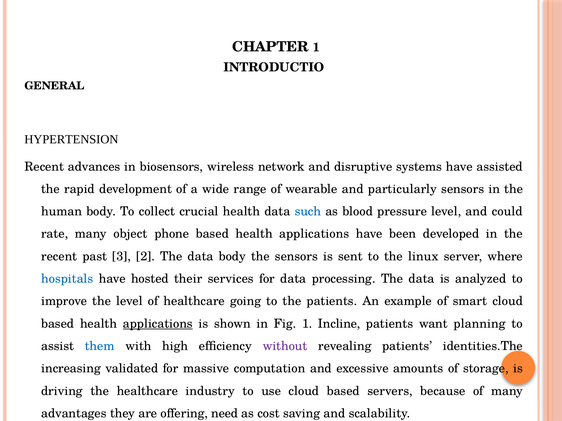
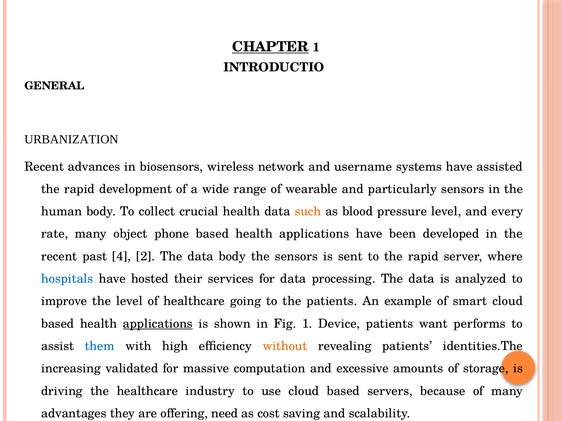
CHAPTER underline: none -> present
HYPERTENSION: HYPERTENSION -> URBANIZATION
disruptive: disruptive -> username
such colour: blue -> orange
could: could -> every
3: 3 -> 4
to the linux: linux -> rapid
Incline: Incline -> Device
planning: planning -> performs
without colour: purple -> orange
